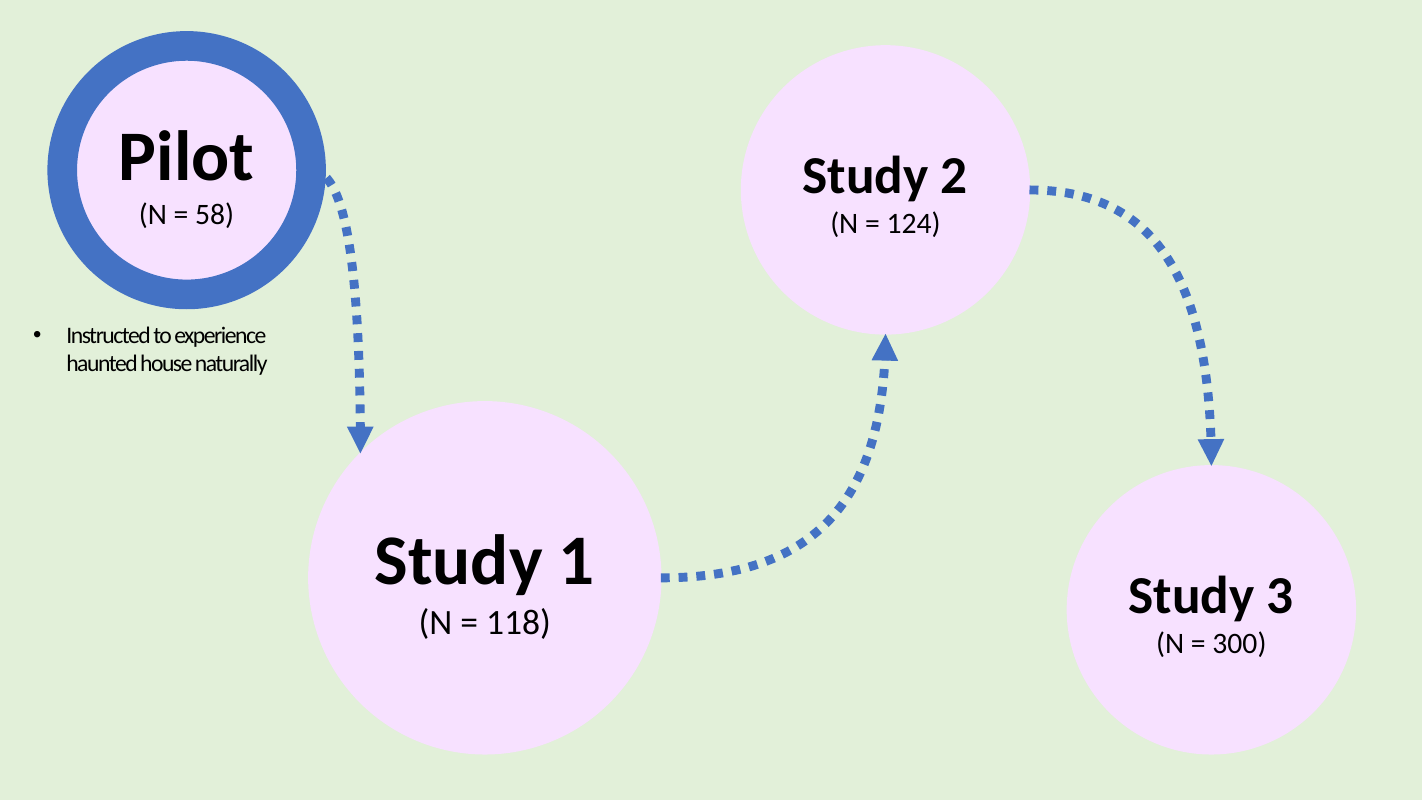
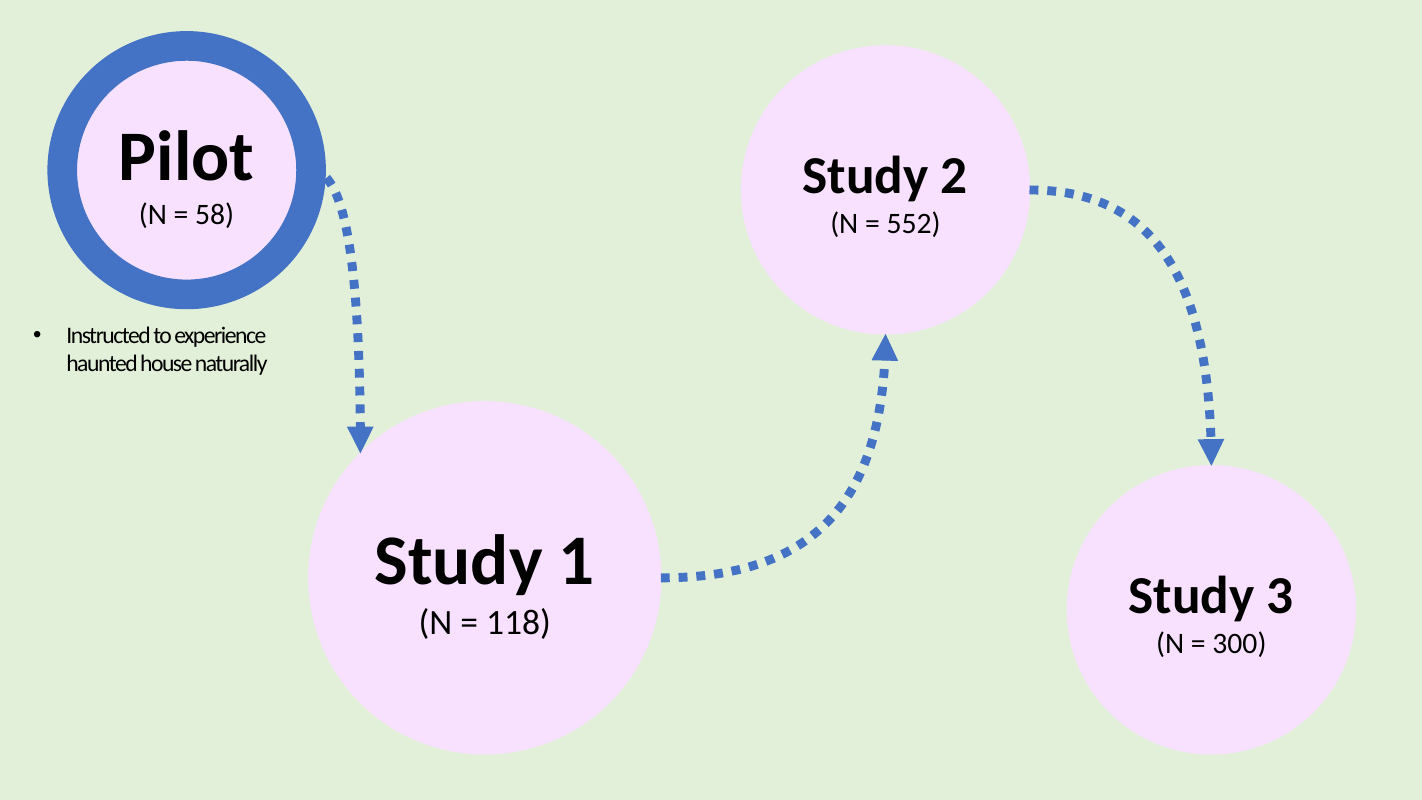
124: 124 -> 552
